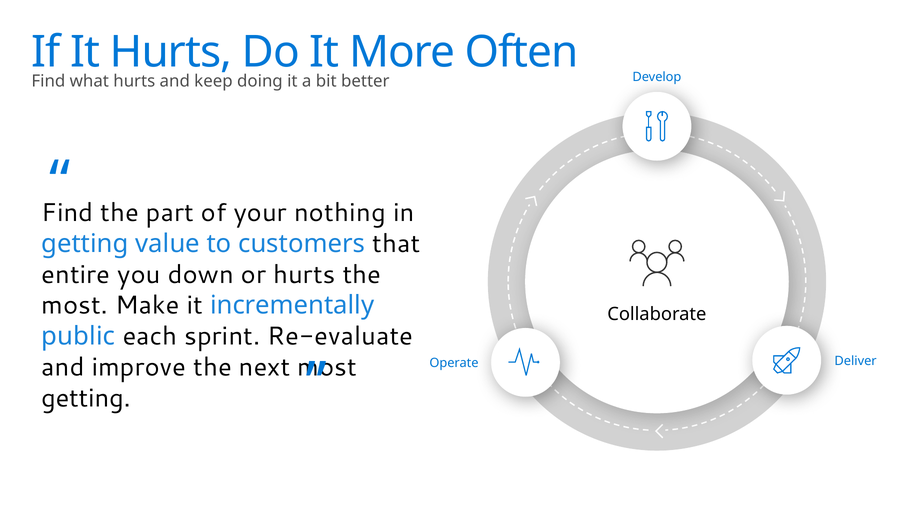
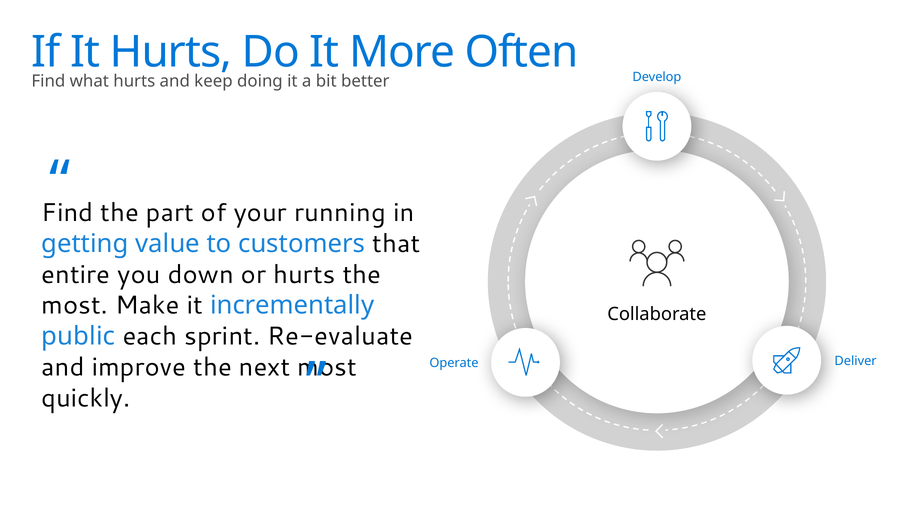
nothing: nothing -> running
getting at (86, 398): getting -> quickly
